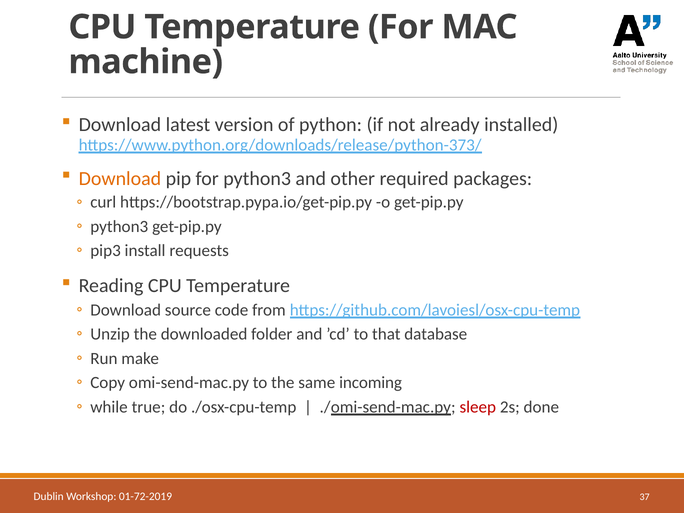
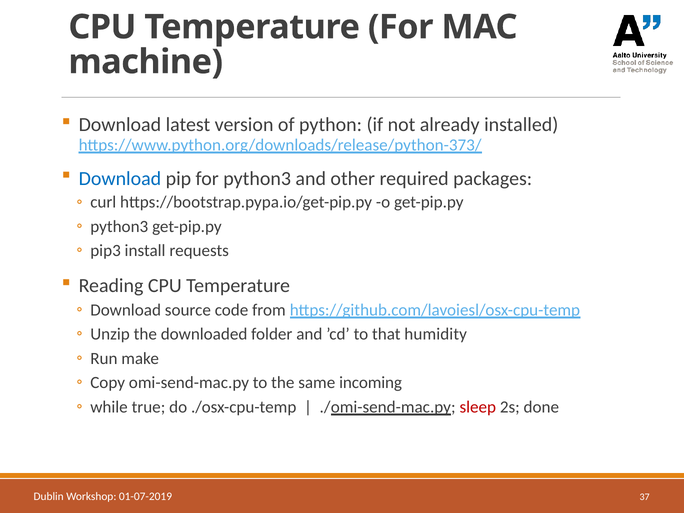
Download at (120, 178) colour: orange -> blue
database: database -> humidity
01-72-2019: 01-72-2019 -> 01-07-2019
